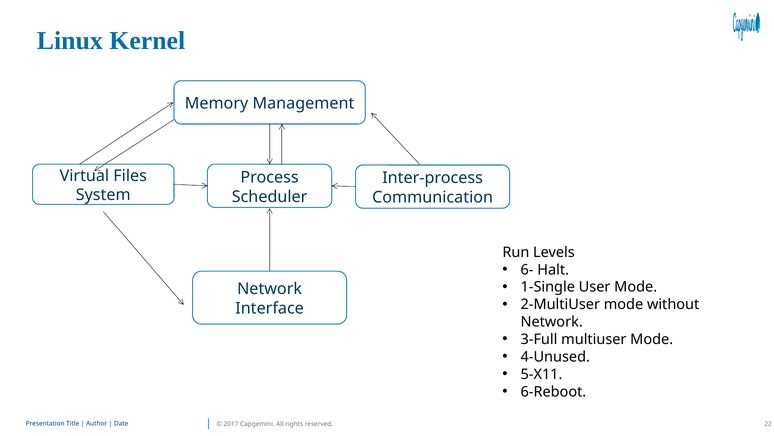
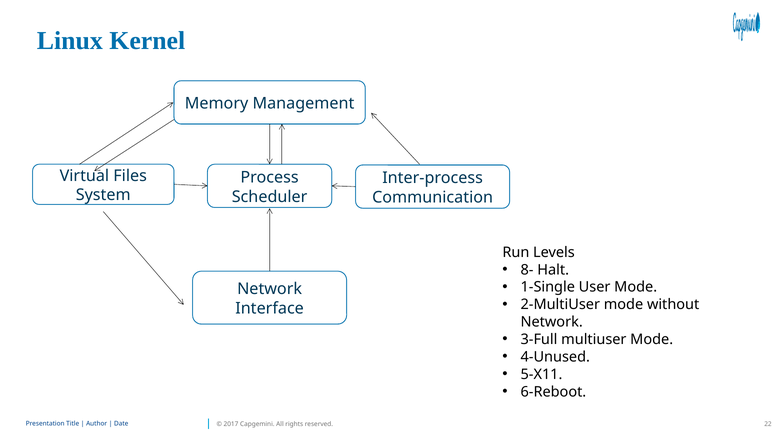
6-: 6- -> 8-
